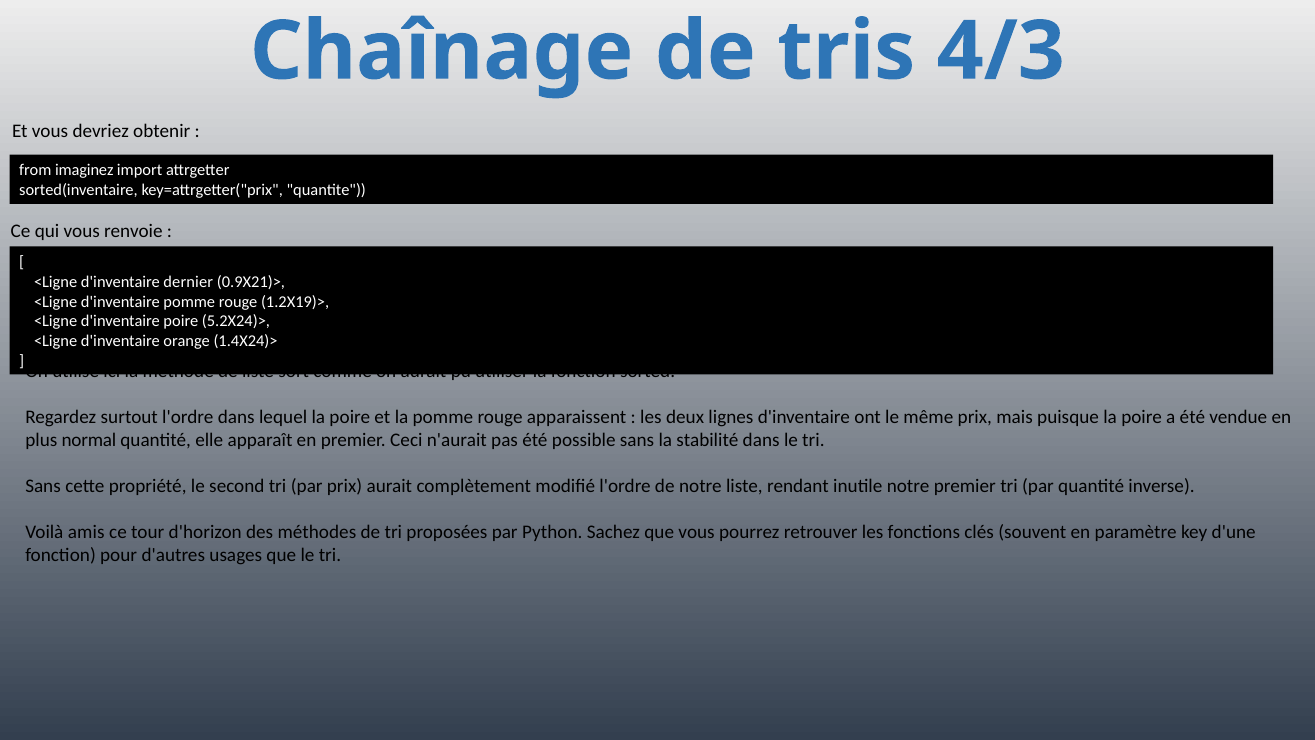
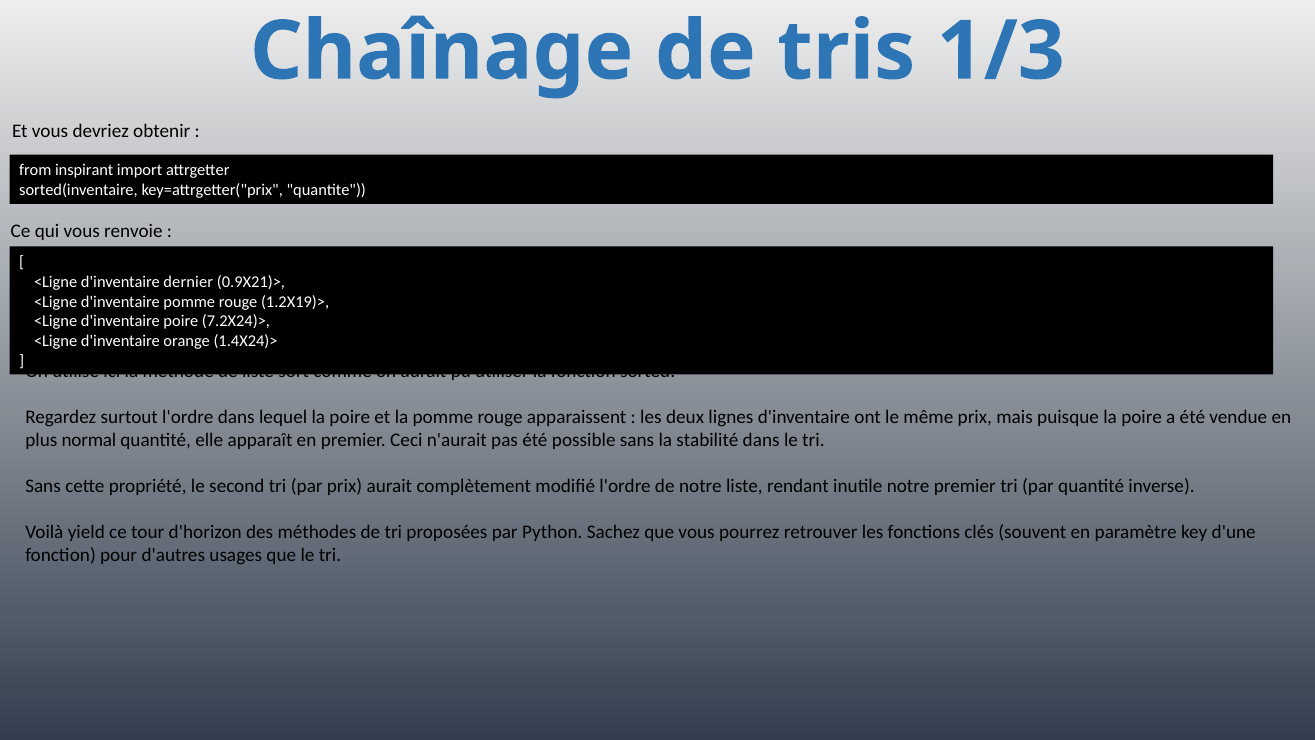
4/3: 4/3 -> 1/3
imaginez: imaginez -> inspirant
5.2X24)>: 5.2X24)> -> 7.2X24)>
amis: amis -> yield
